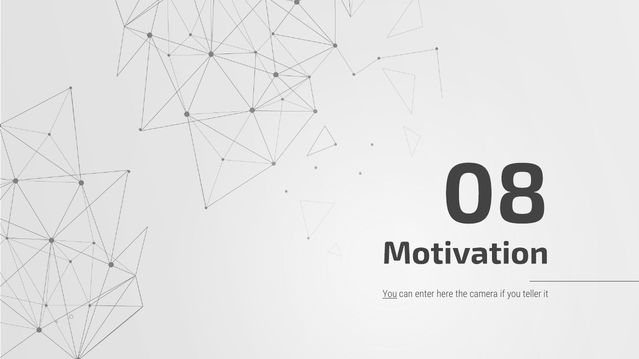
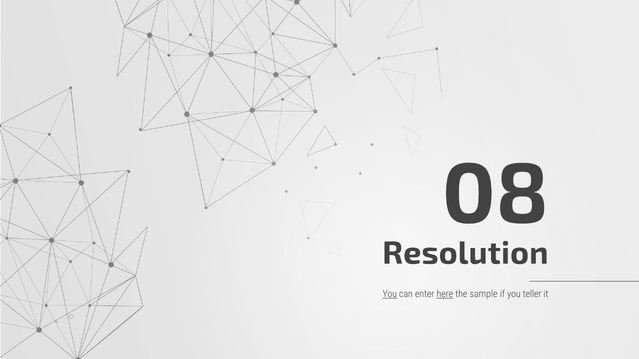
Motivation: Motivation -> Resolution
here underline: none -> present
camera: camera -> sample
